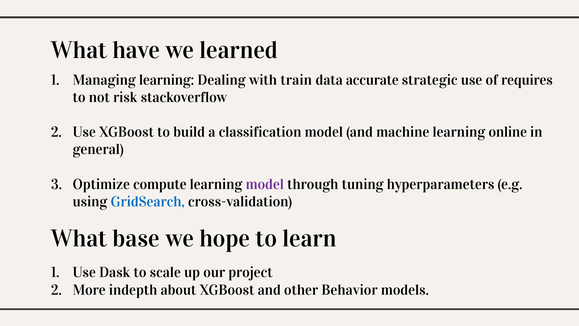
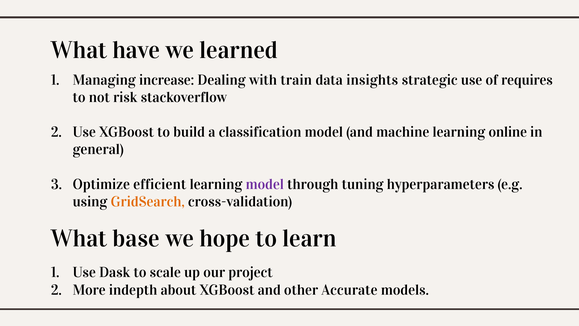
Managing learning: learning -> increase
accurate: accurate -> insights
compute: compute -> efficient
GridSearch colour: blue -> orange
Behavior: Behavior -> Accurate
